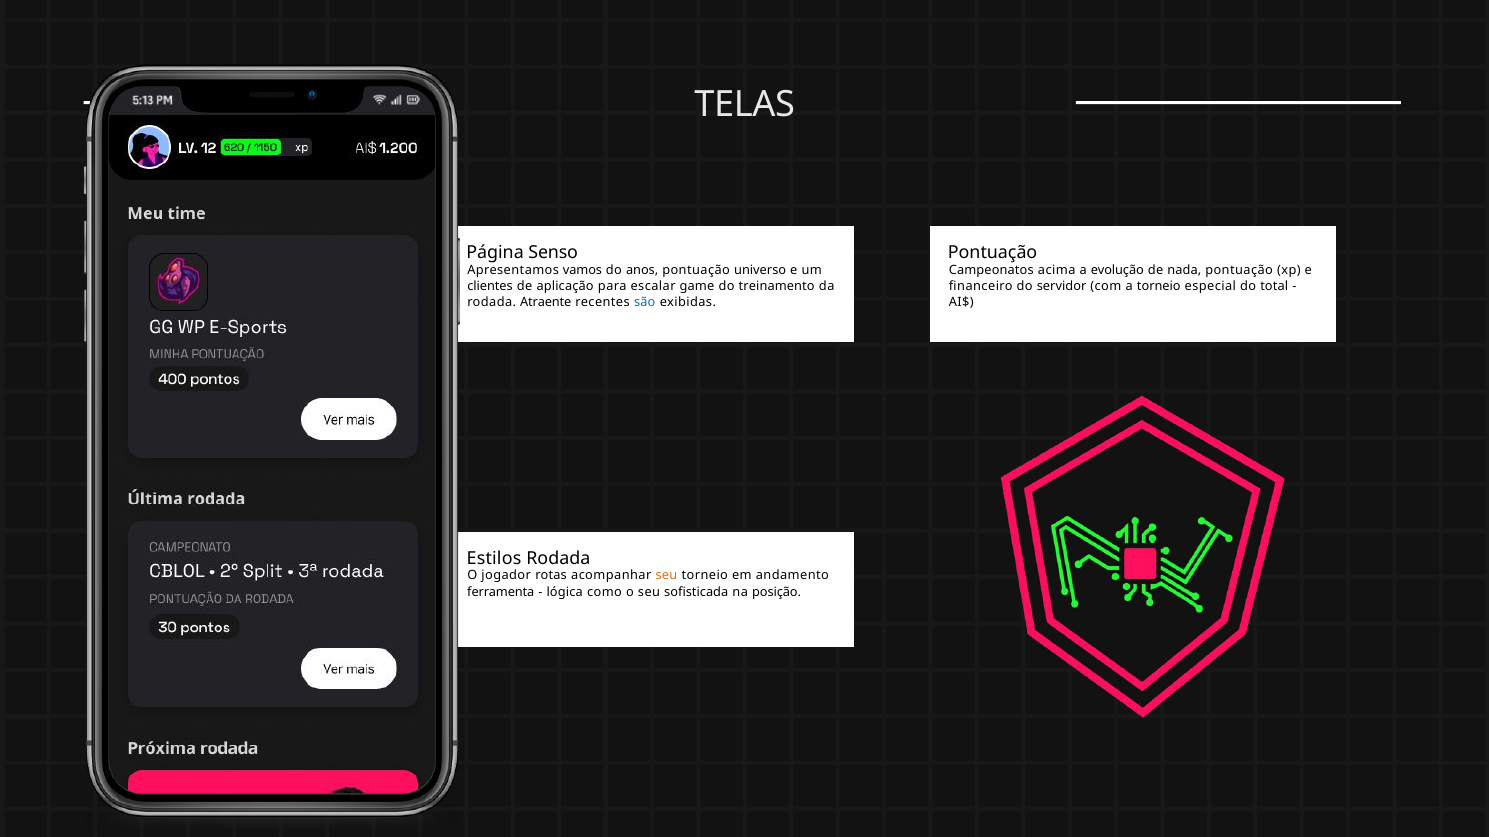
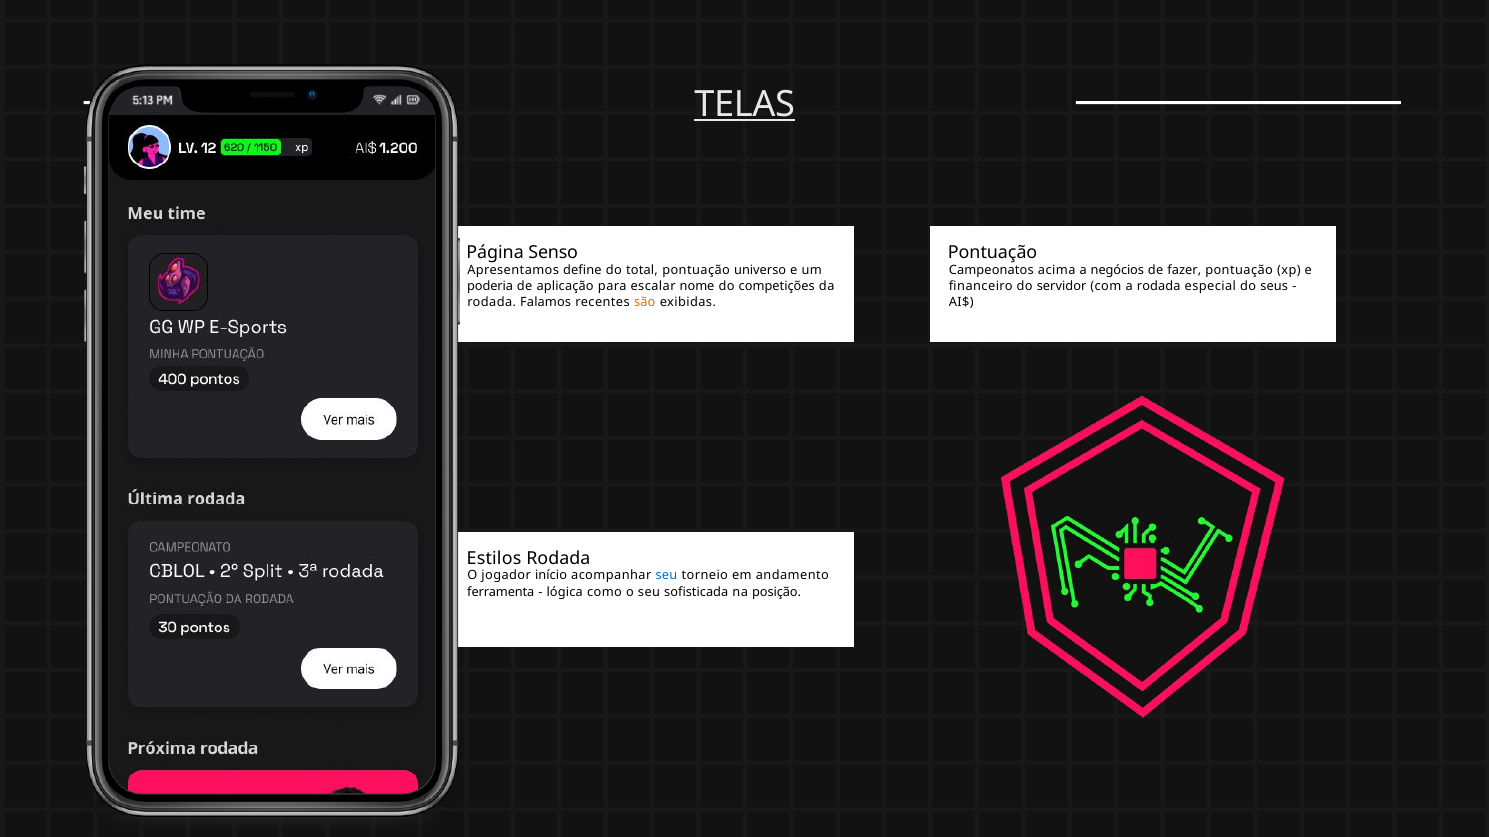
TELAS underline: none -> present
vamos: vamos -> define
anos: anos -> total
evolução: evolução -> negócios
nada: nada -> fazer
clientes: clientes -> poderia
game: game -> nome
treinamento: treinamento -> competições
a torneio: torneio -> rodada
total: total -> seus
Atraente: Atraente -> Falamos
são colour: blue -> orange
rotas: rotas -> início
seu at (666, 576) colour: orange -> blue
